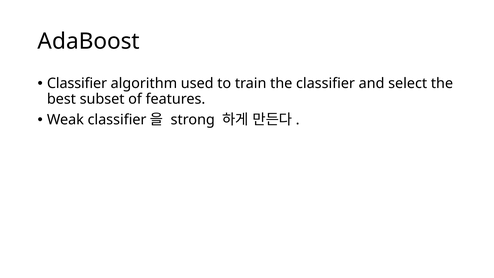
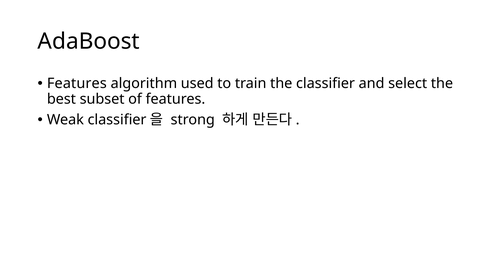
Classifier at (77, 84): Classifier -> Features
